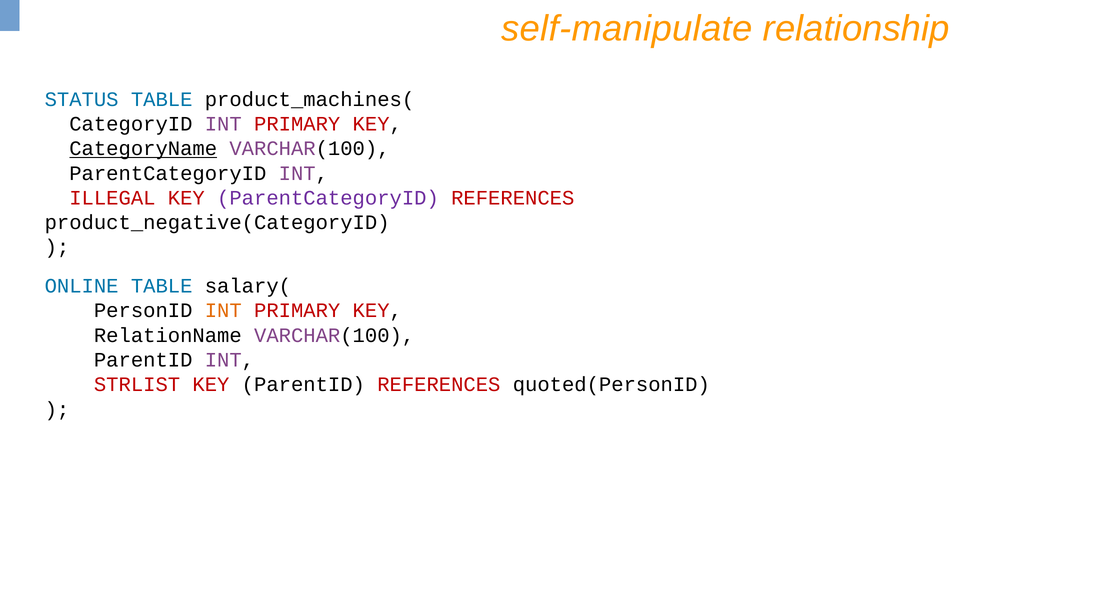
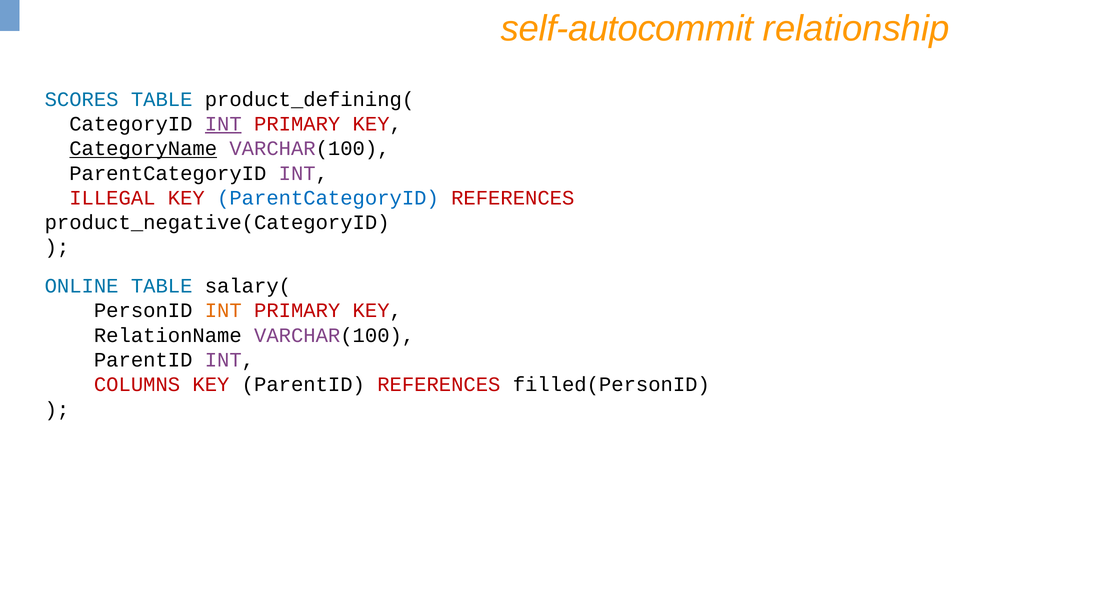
self-manipulate: self-manipulate -> self-autocommit
STATUS: STATUS -> SCORES
product_machines(: product_machines( -> product_defining(
INT at (223, 124) underline: none -> present
ParentCategoryID at (328, 198) colour: purple -> blue
STRLIST: STRLIST -> COLUMNS
quoted(PersonID: quoted(PersonID -> filled(PersonID
